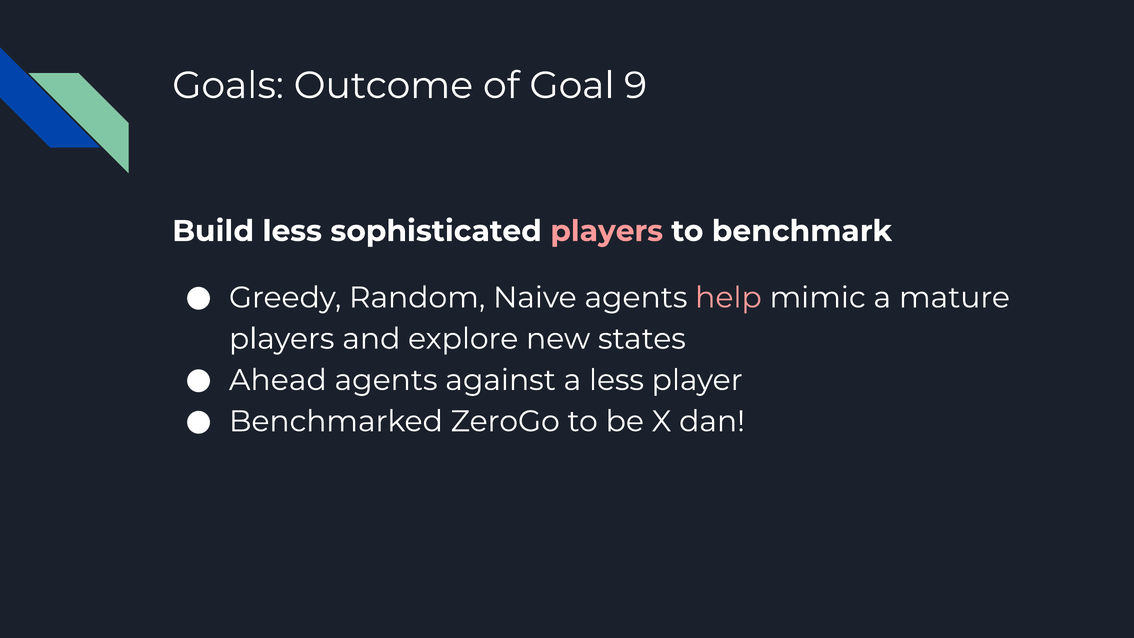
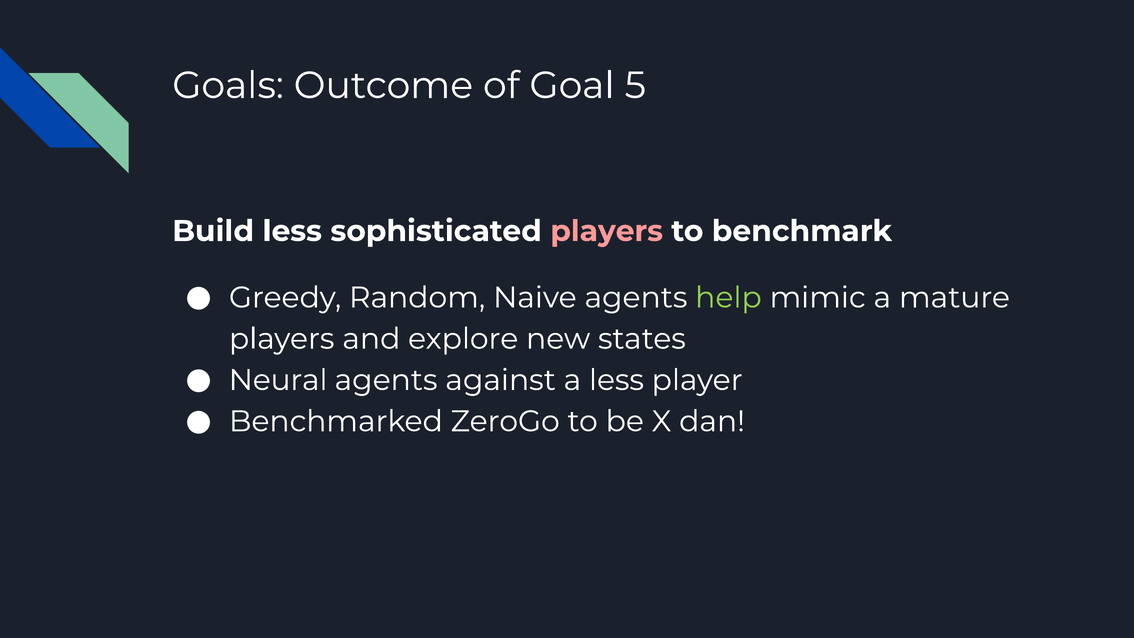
9: 9 -> 5
help colour: pink -> light green
Ahead: Ahead -> Neural
